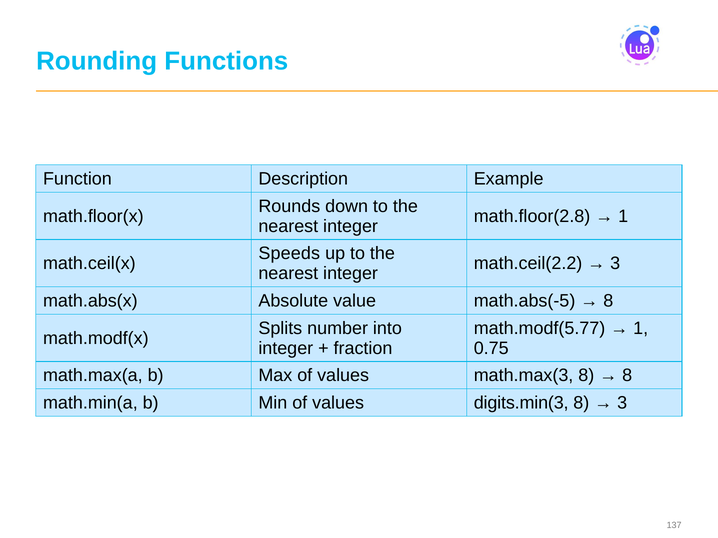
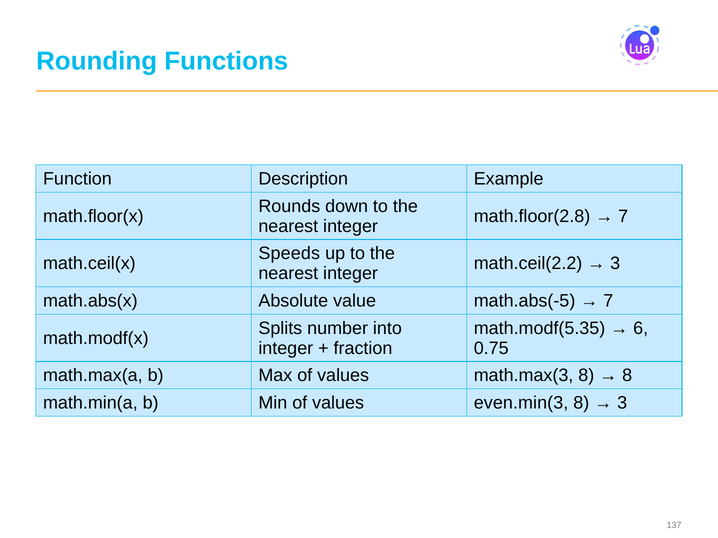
1 at (623, 216): 1 -> 7
8 at (608, 301): 8 -> 7
math.modf(5.77: math.modf(5.77 -> math.modf(5.35
1 at (641, 328): 1 -> 6
digits.min(3: digits.min(3 -> even.min(3
